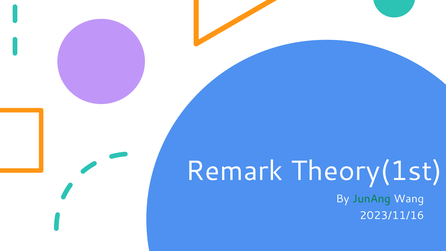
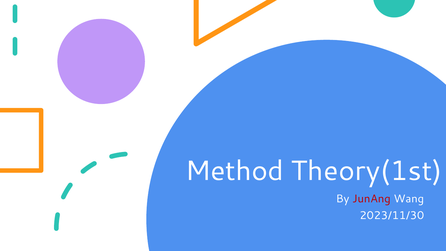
Remark: Remark -> Method
JunAng colour: green -> red
2023/11/16: 2023/11/16 -> 2023/11/30
